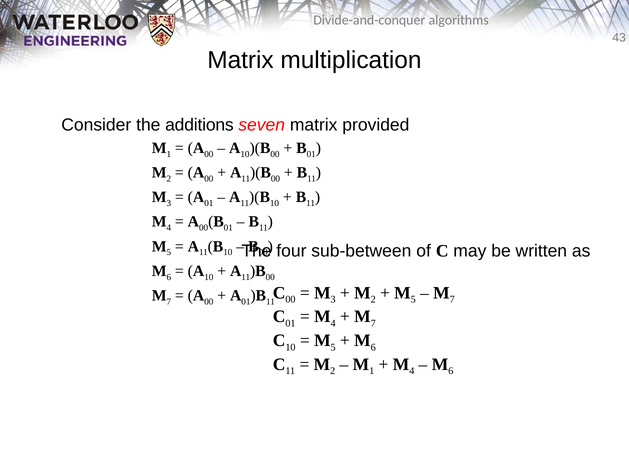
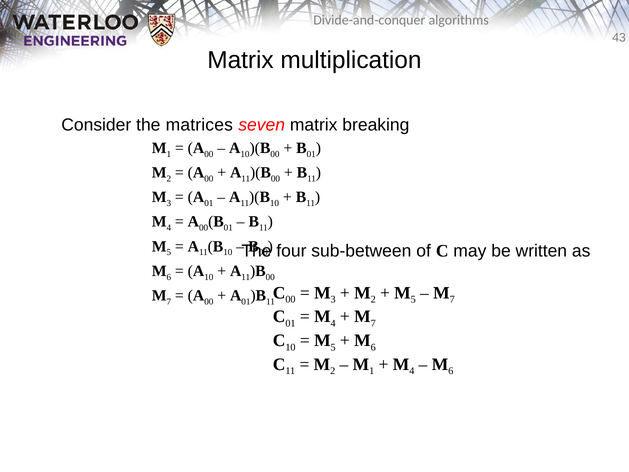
additions: additions -> matrices
provided: provided -> breaking
